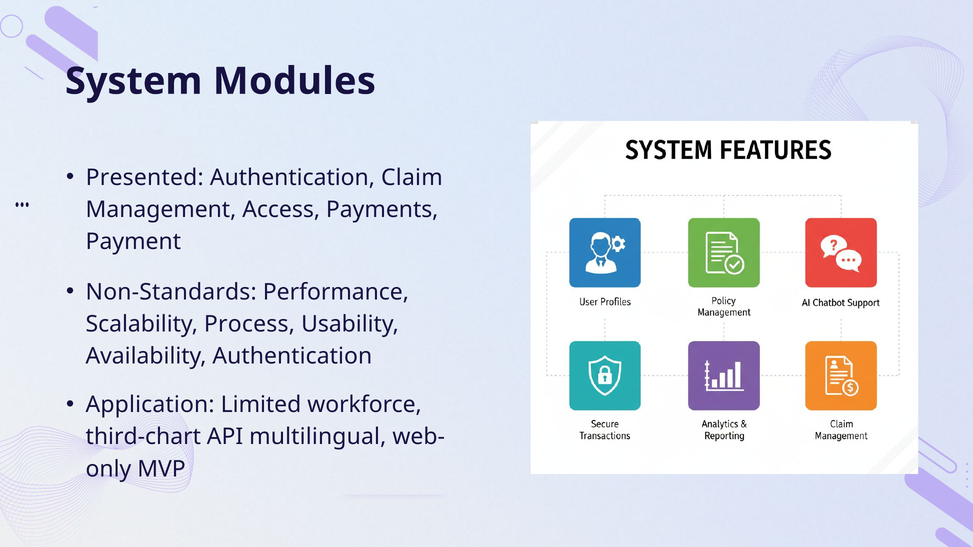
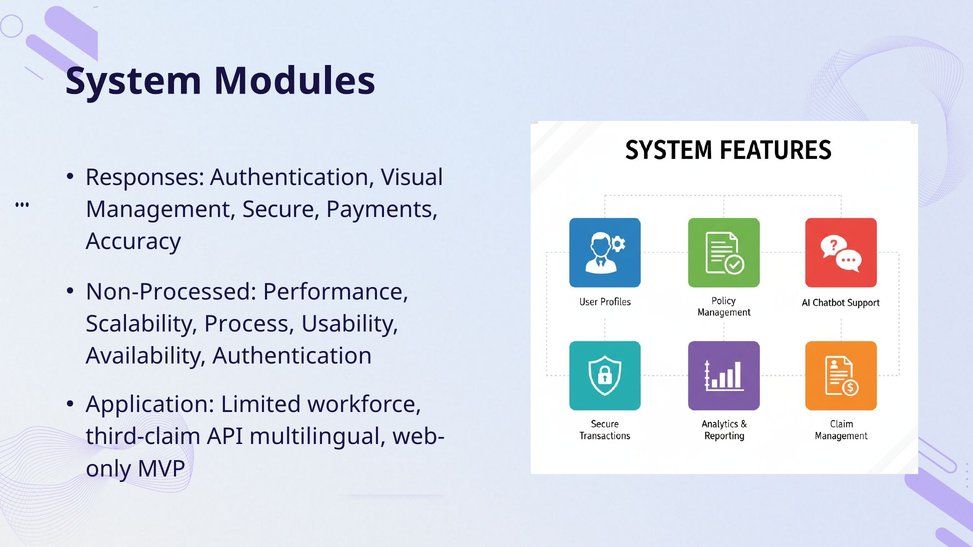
Presented: Presented -> Responses
Claim: Claim -> Visual
Access: Access -> Secure
Payment: Payment -> Accuracy
Non-Standards: Non-Standards -> Non-Processed
third-chart: third-chart -> third-claim
